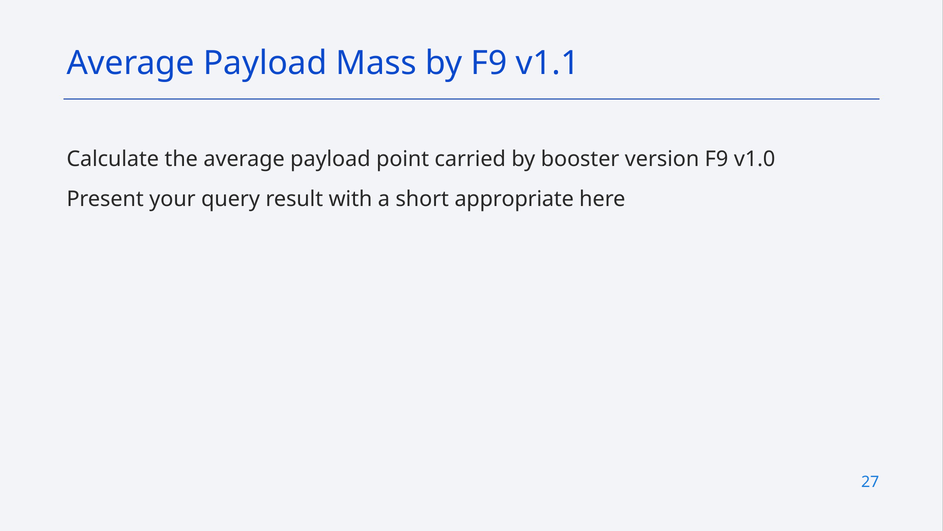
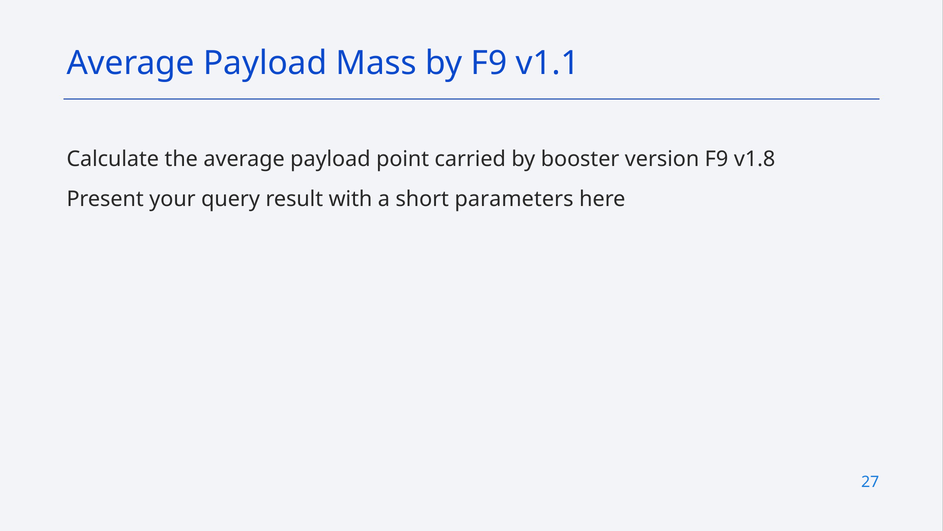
v1.0: v1.0 -> v1.8
appropriate: appropriate -> parameters
